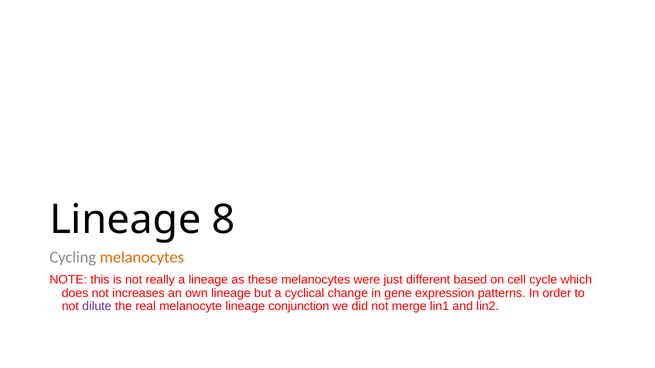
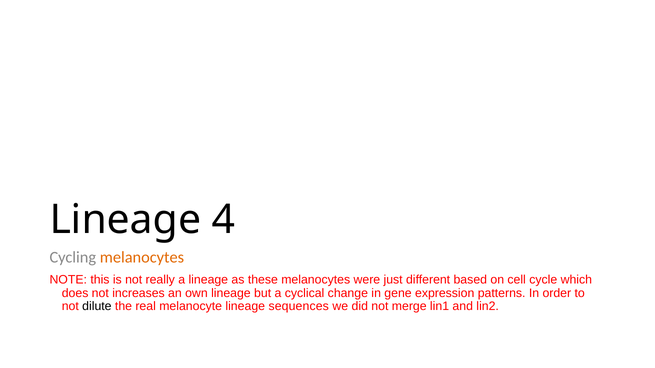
8: 8 -> 4
dilute colour: purple -> black
conjunction: conjunction -> sequences
